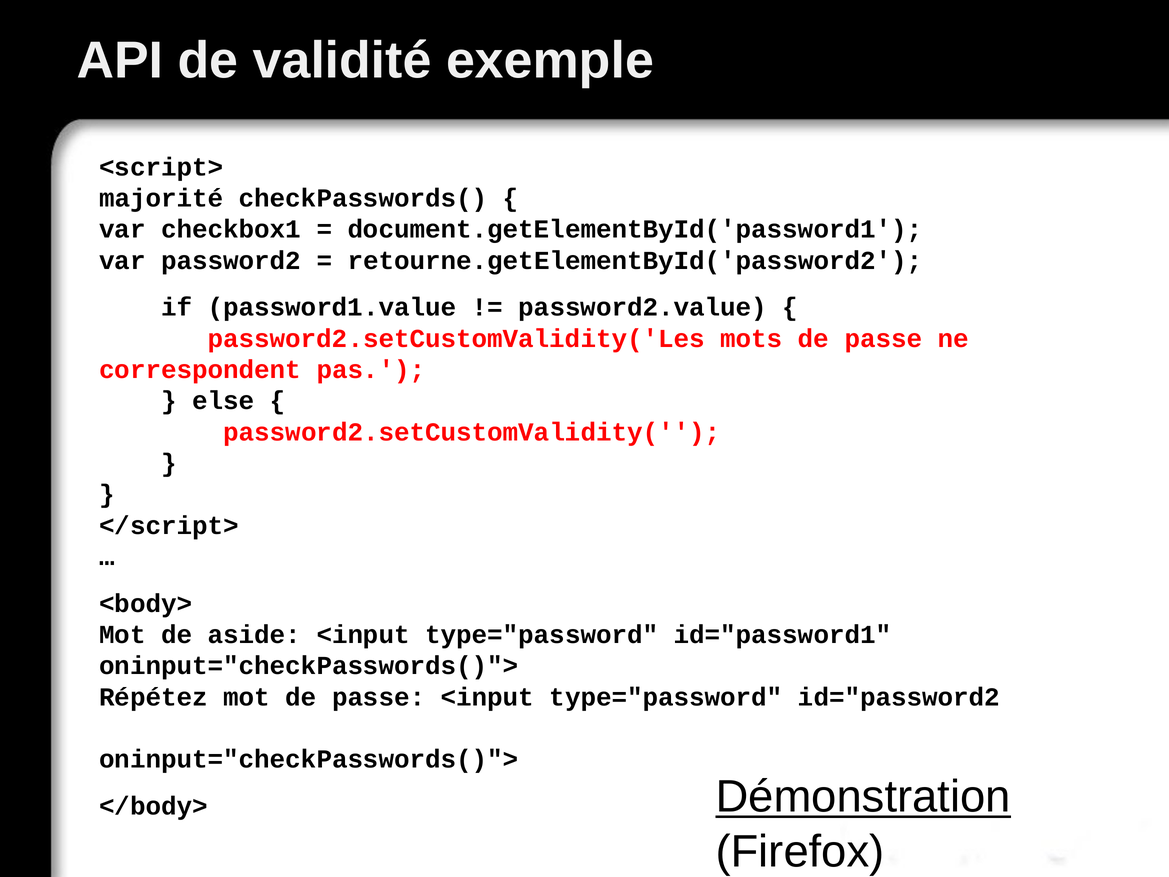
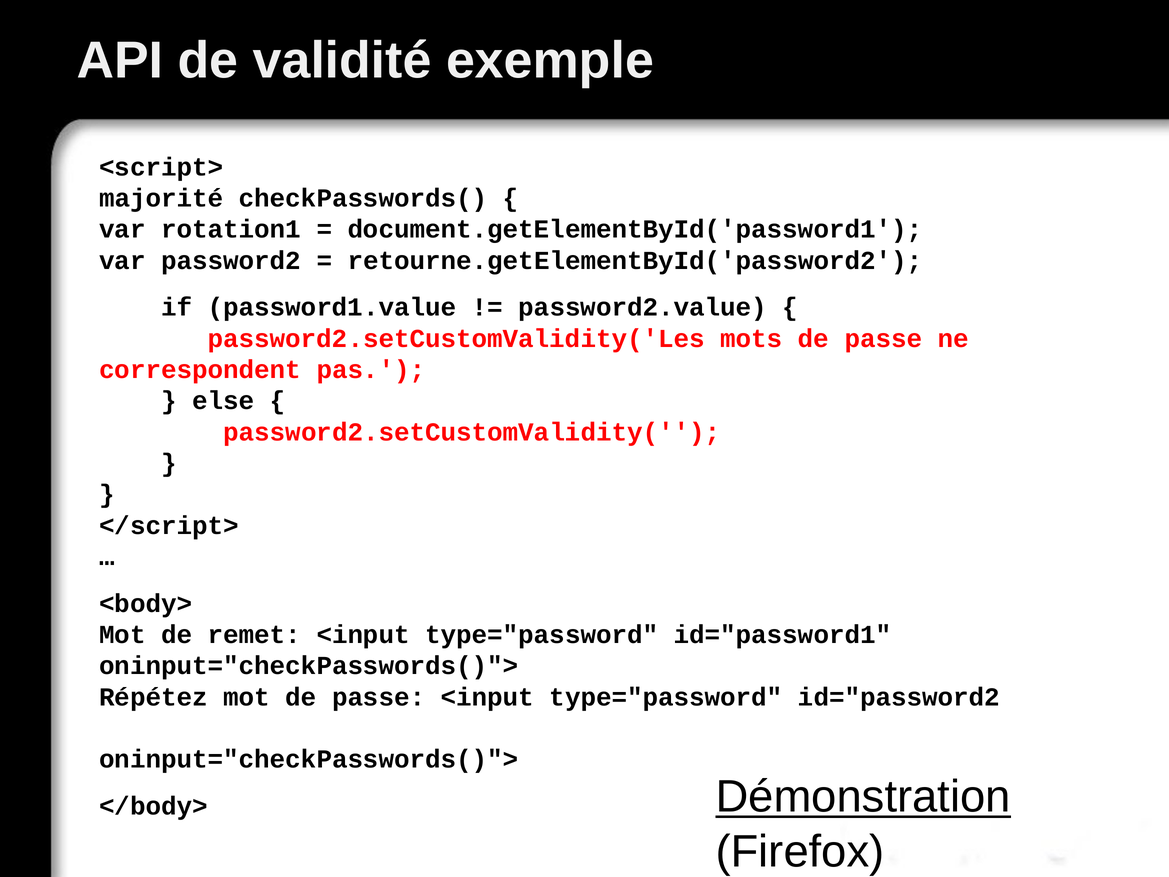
checkbox1: checkbox1 -> rotation1
aside: aside -> remet
